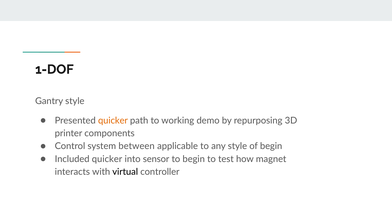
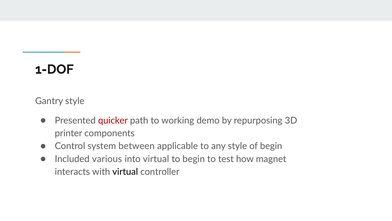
quicker at (113, 120) colour: orange -> red
Included quicker: quicker -> various
into sensor: sensor -> virtual
